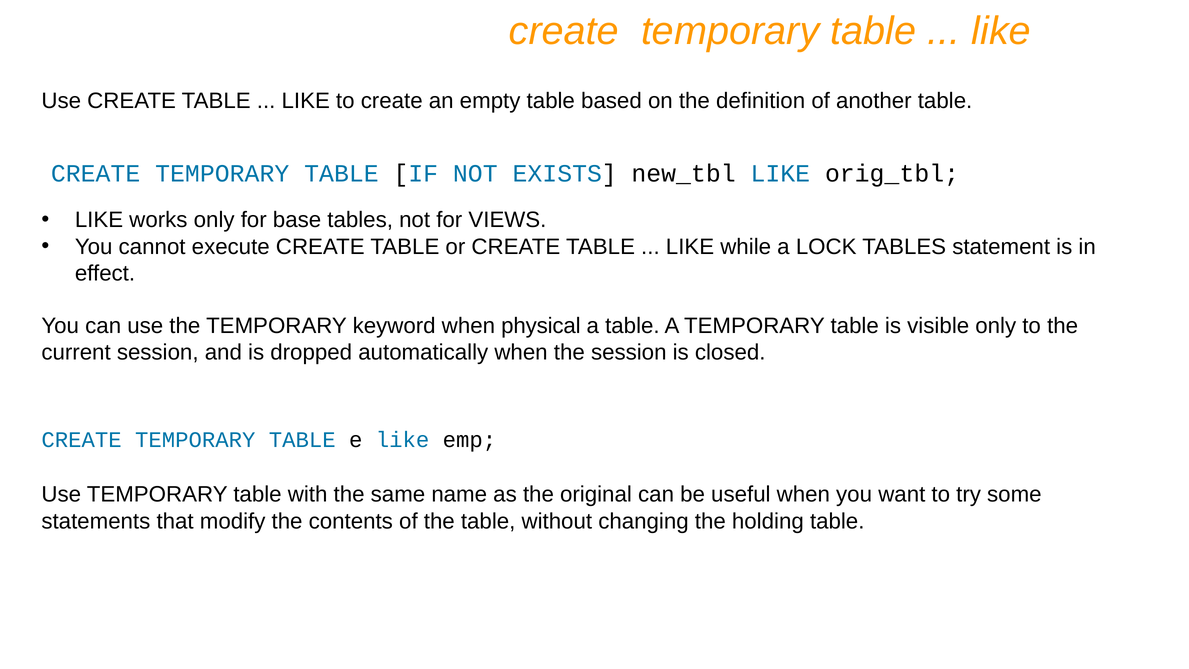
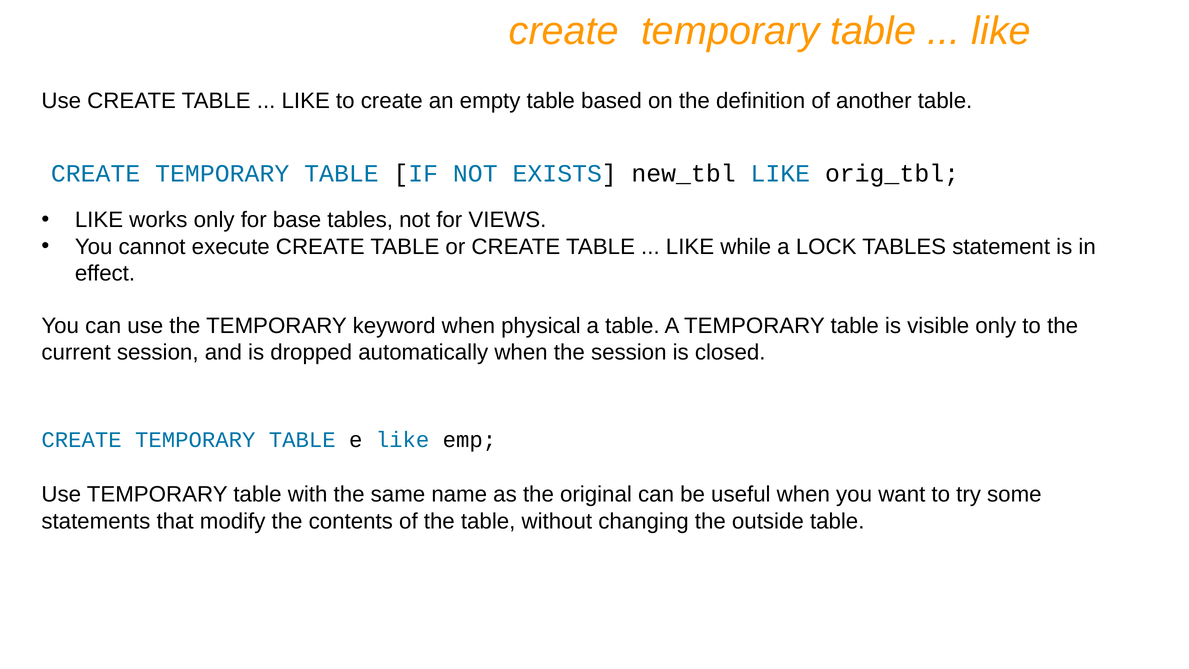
holding: holding -> outside
